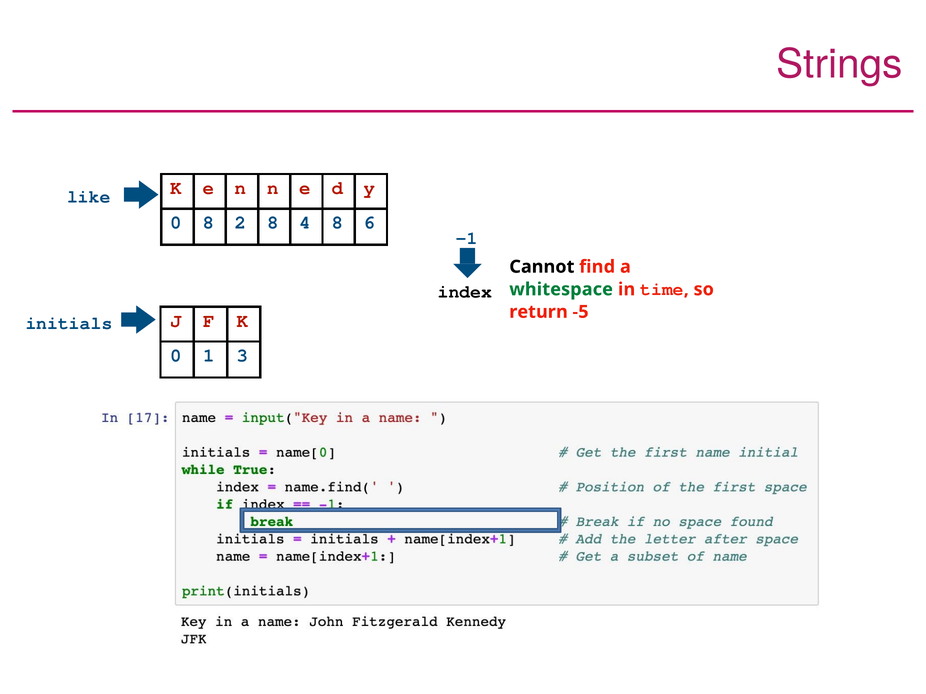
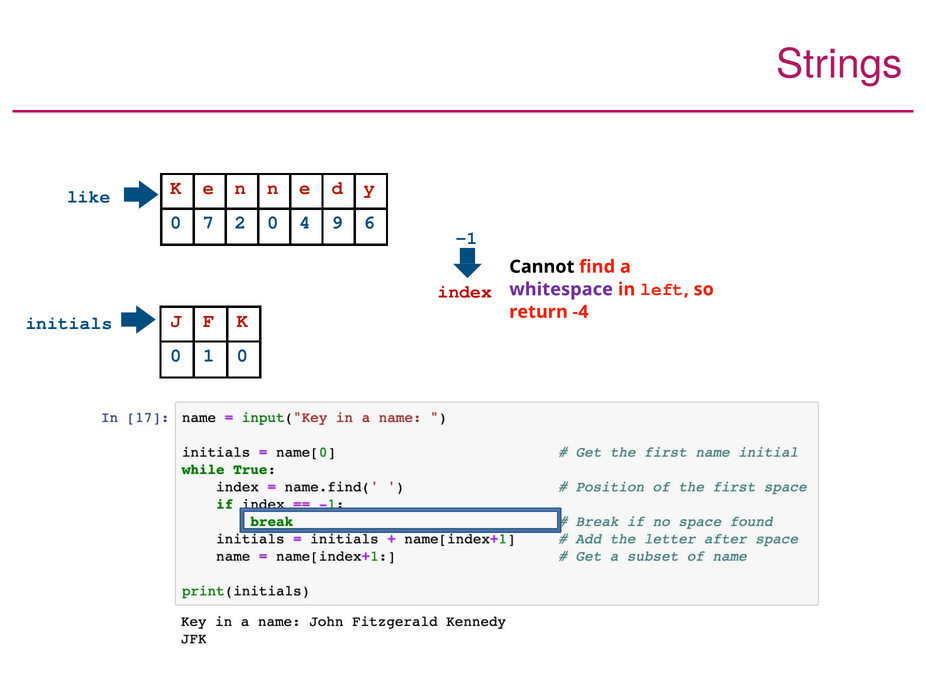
0 8: 8 -> 7
2 8: 8 -> 0
4 8: 8 -> 9
index colour: black -> red
whitespace colour: green -> purple
time: time -> left
-5: -5 -> -4
1 3: 3 -> 0
